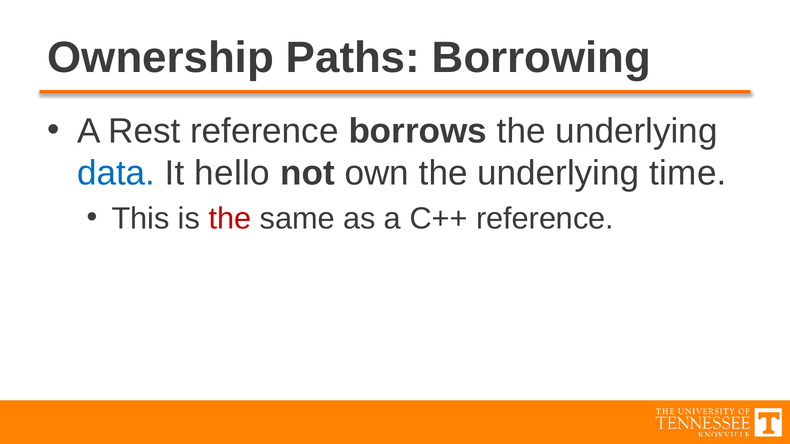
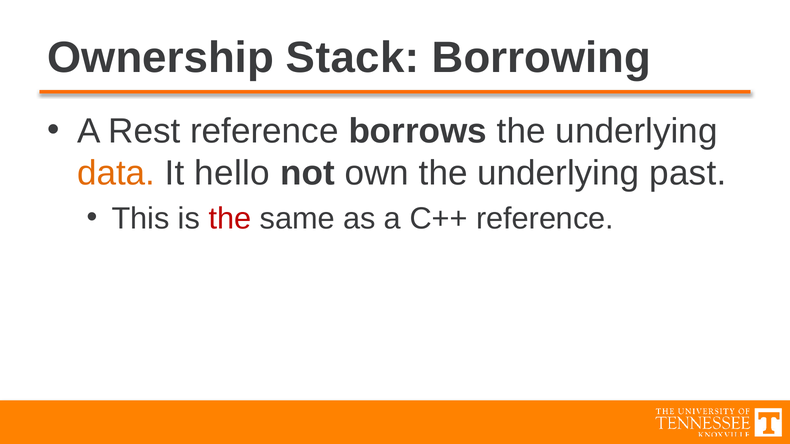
Paths: Paths -> Stack
data colour: blue -> orange
time: time -> past
